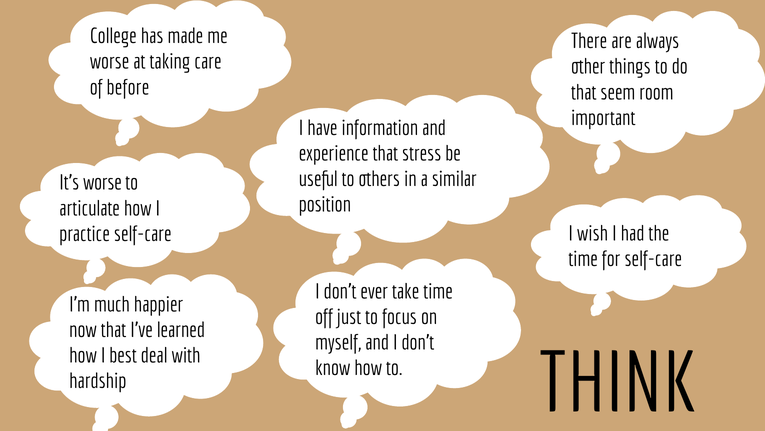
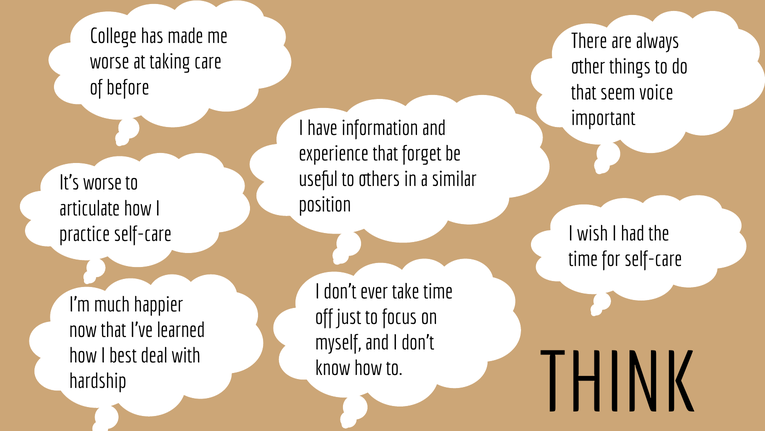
room: room -> voice
stress: stress -> forget
